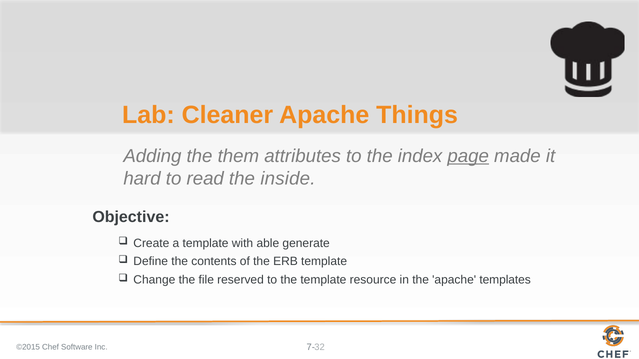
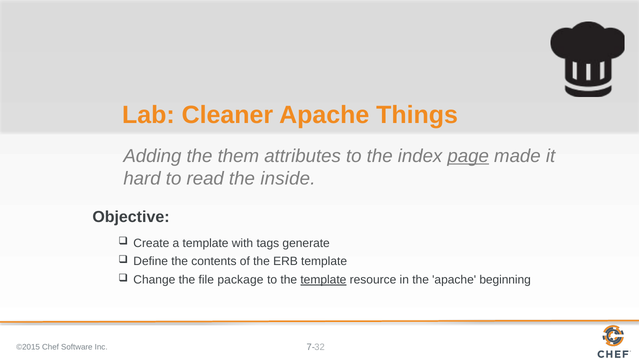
able: able -> tags
reserved: reserved -> package
template at (323, 280) underline: none -> present
templates: templates -> beginning
